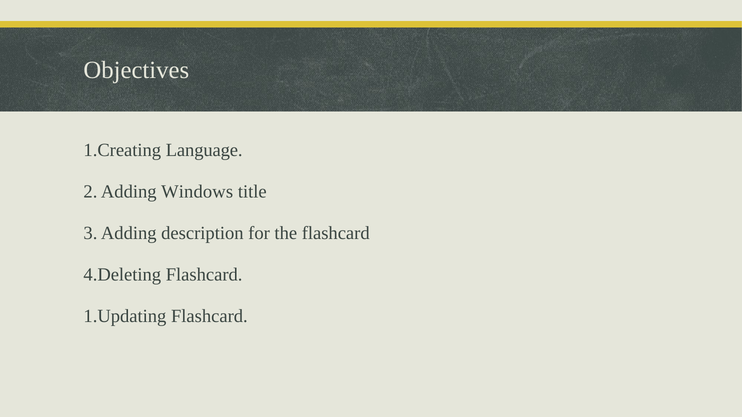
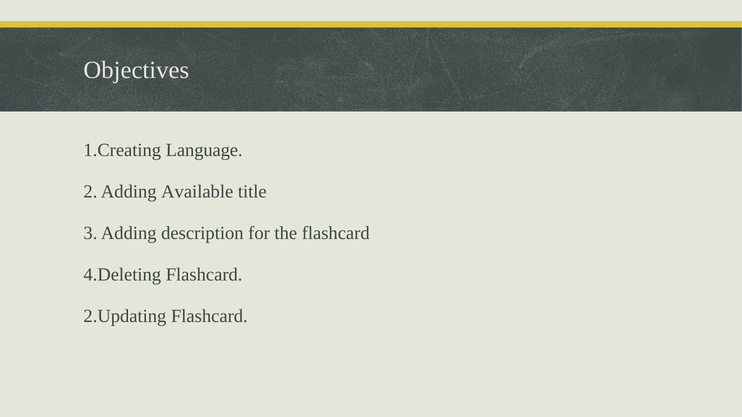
Windows: Windows -> Available
1.Updating: 1.Updating -> 2.Updating
